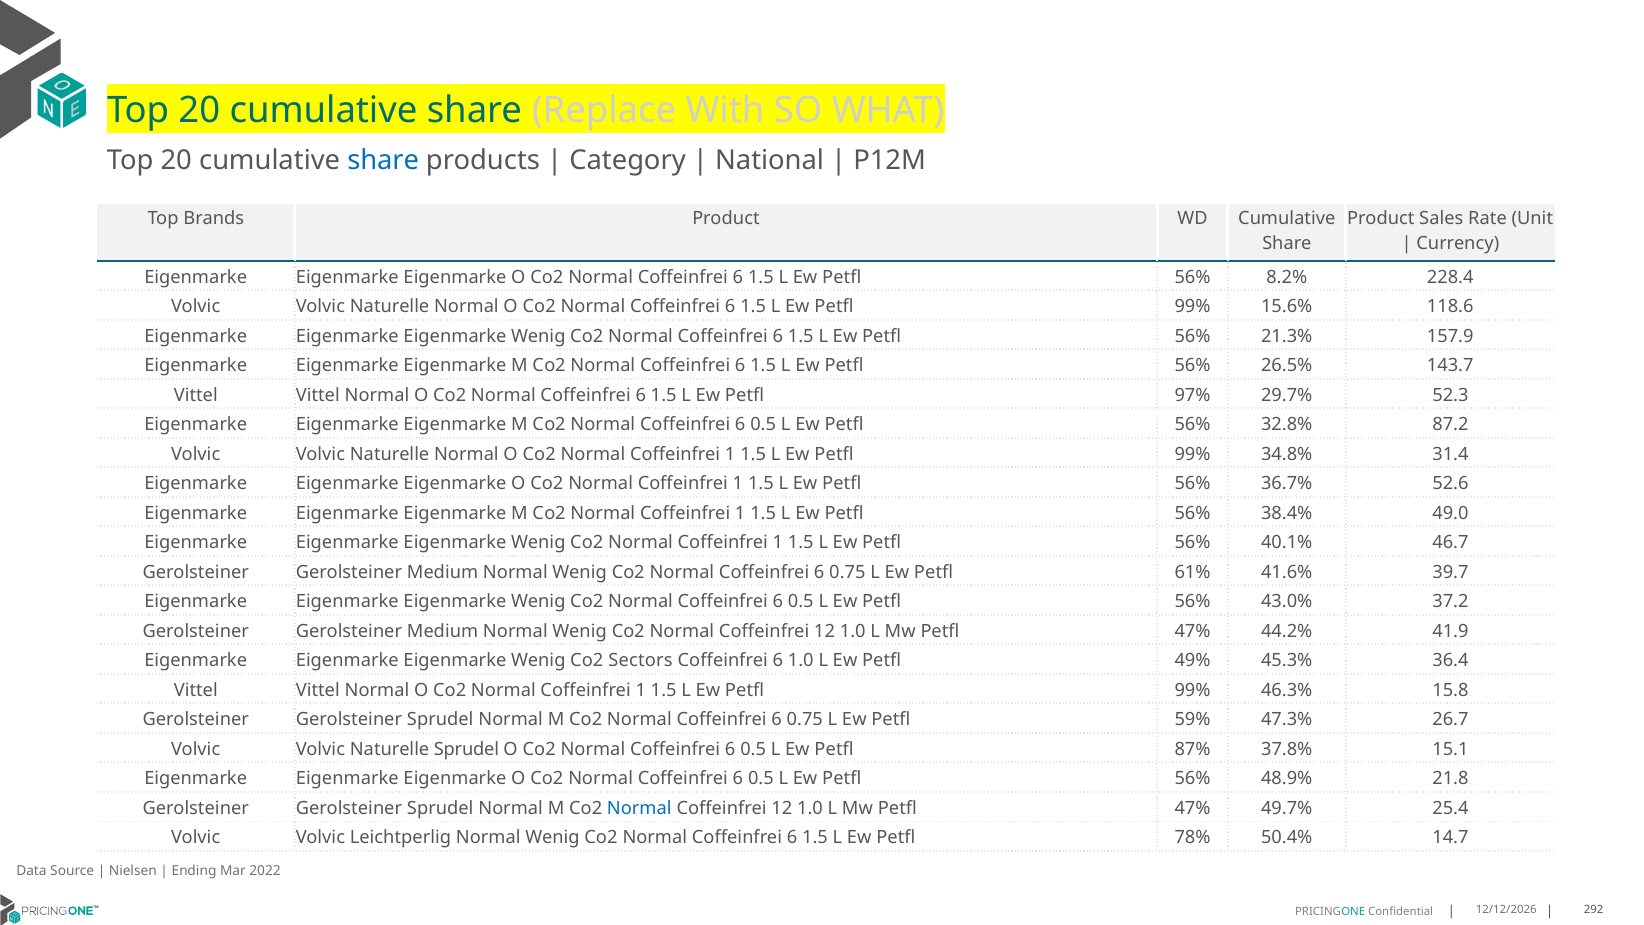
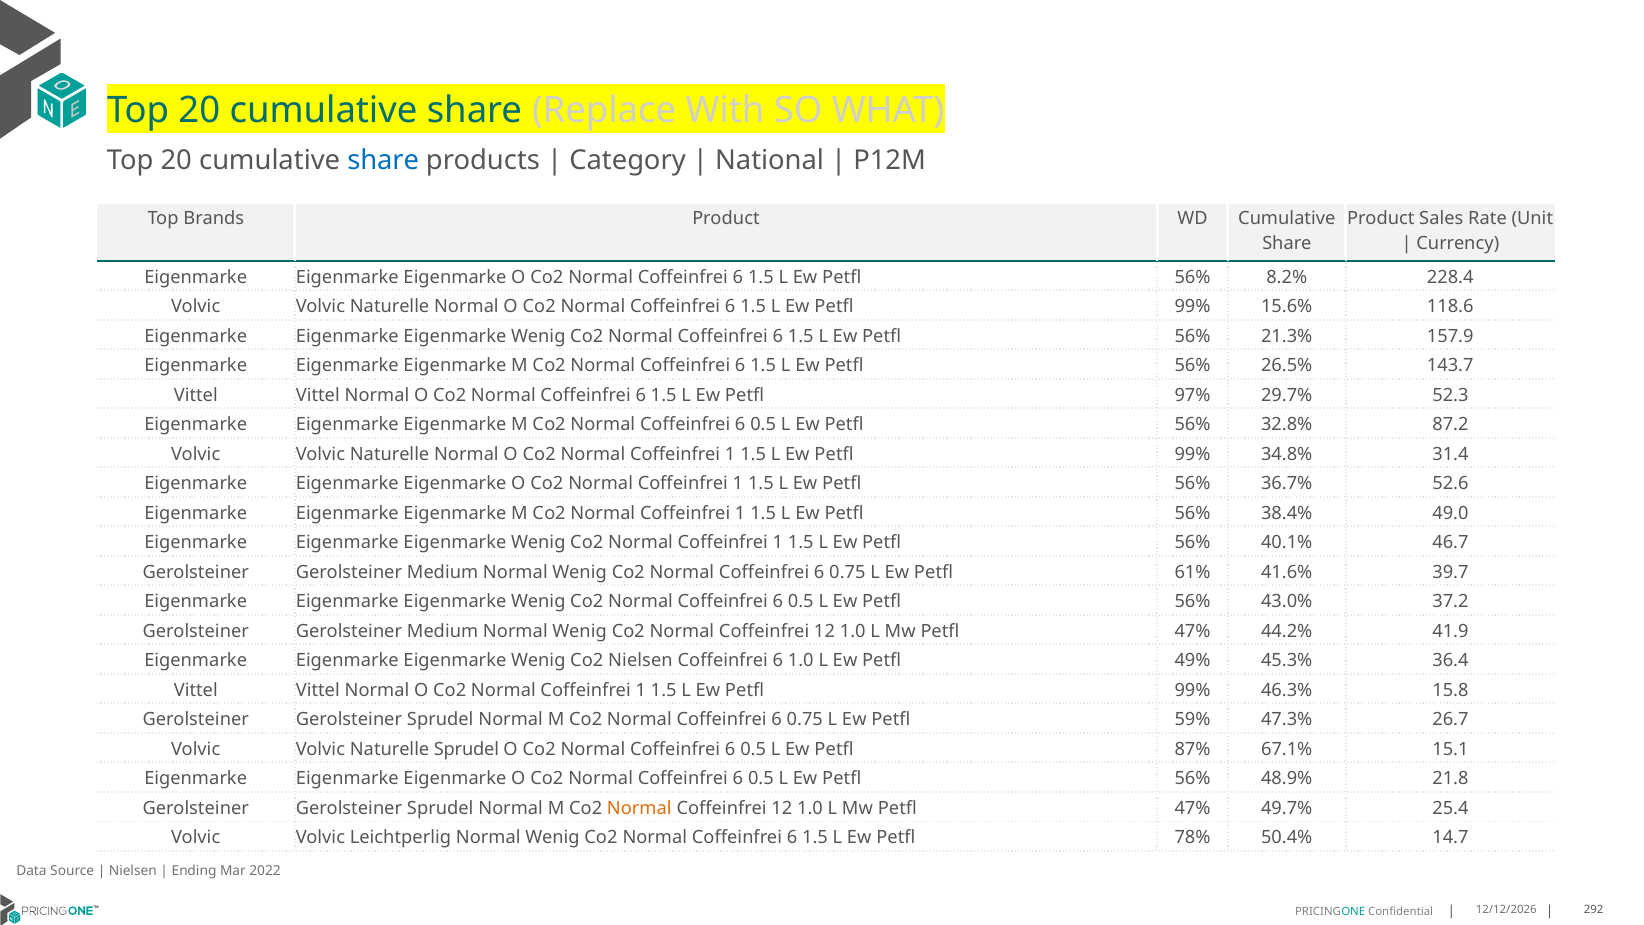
Co2 Sectors: Sectors -> Nielsen
37.8%: 37.8% -> 67.1%
Normal at (639, 808) colour: blue -> orange
